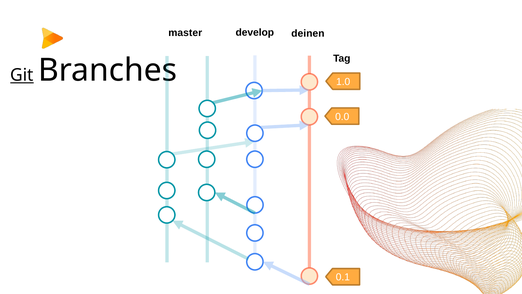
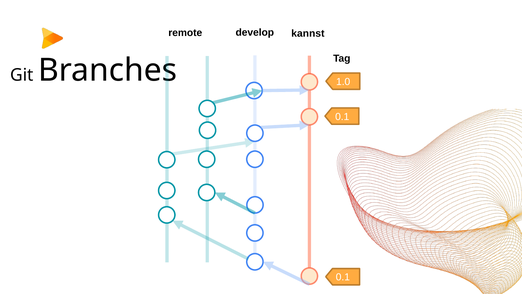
master: master -> remote
deinen: deinen -> kannst
Git underline: present -> none
0.0 at (342, 117): 0.0 -> 0.1
